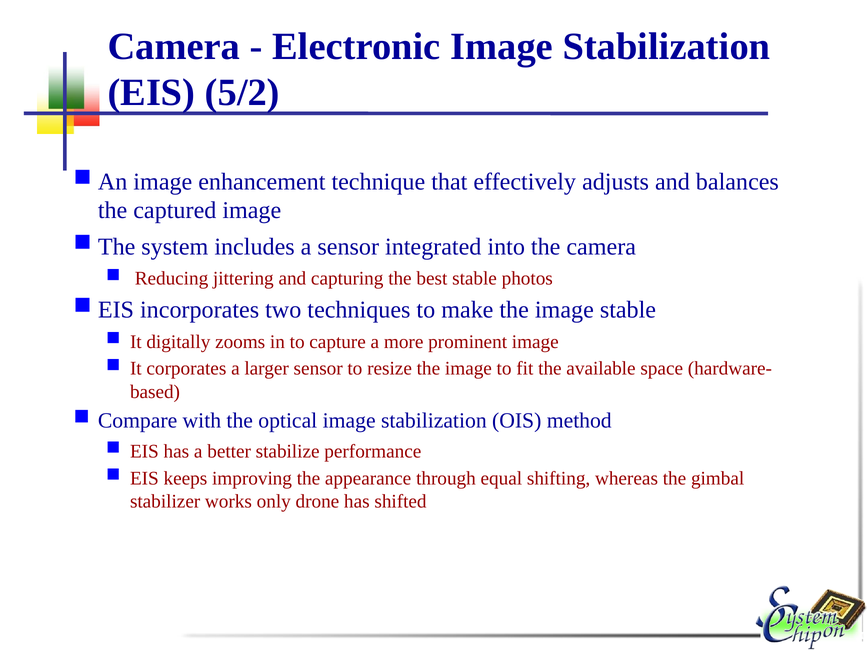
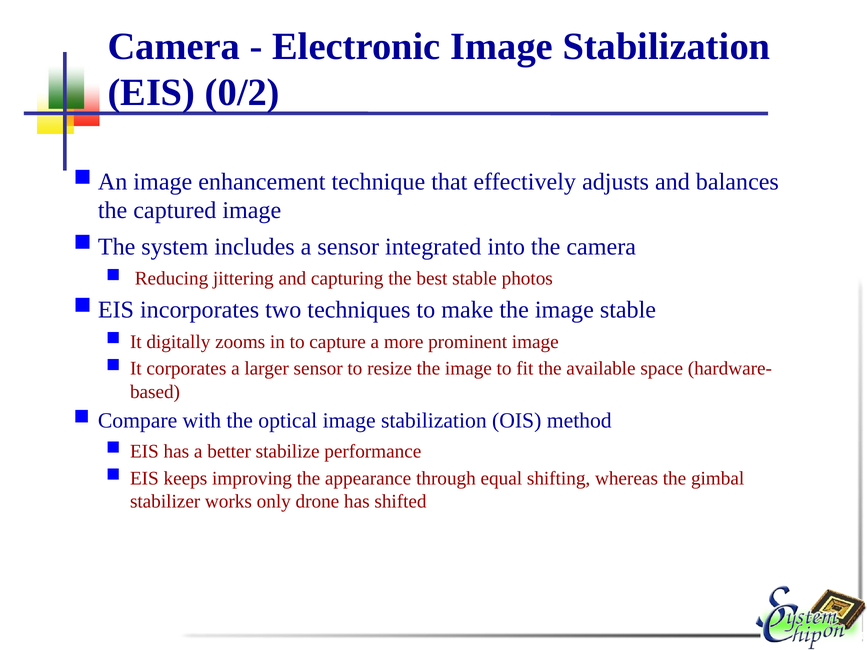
5/2: 5/2 -> 0/2
